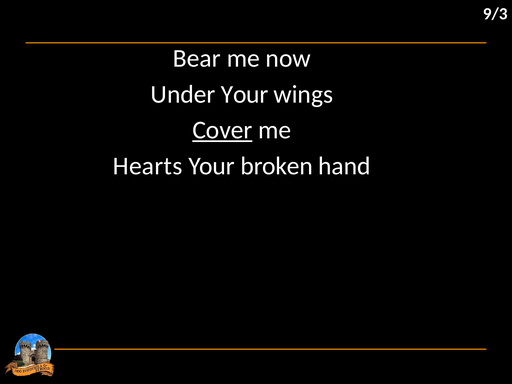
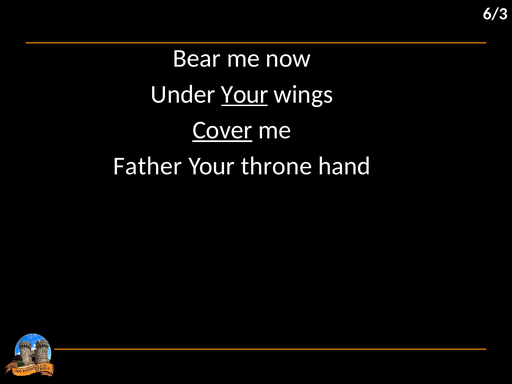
9/3: 9/3 -> 6/3
Your at (245, 94) underline: none -> present
Hearts: Hearts -> Father
broken: broken -> throne
